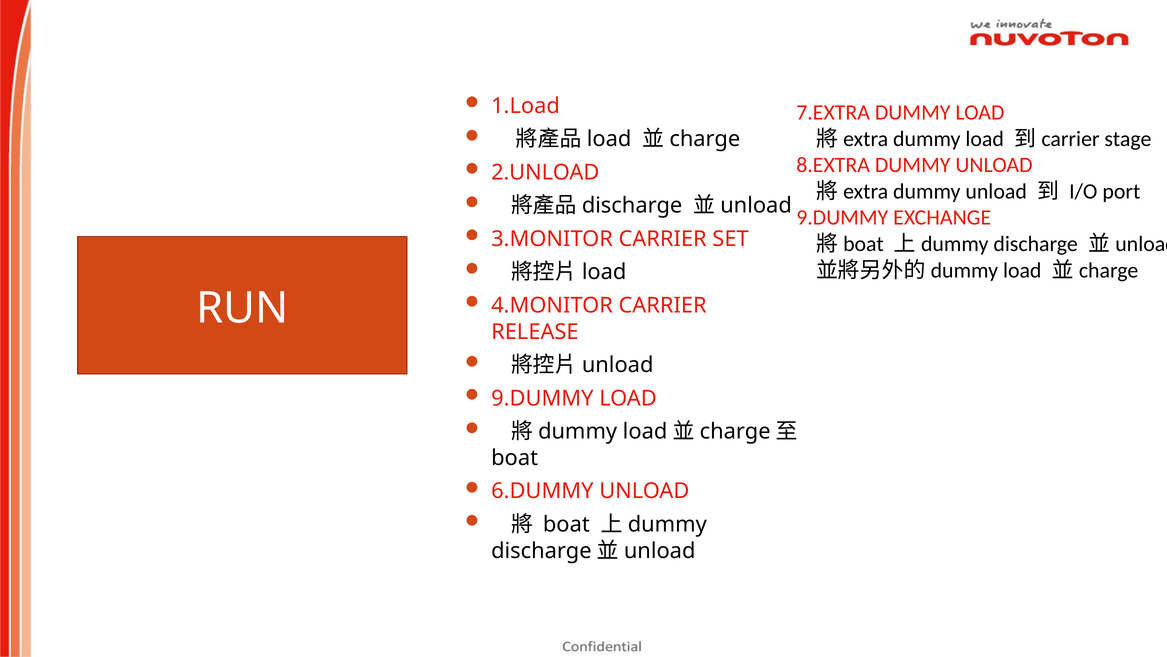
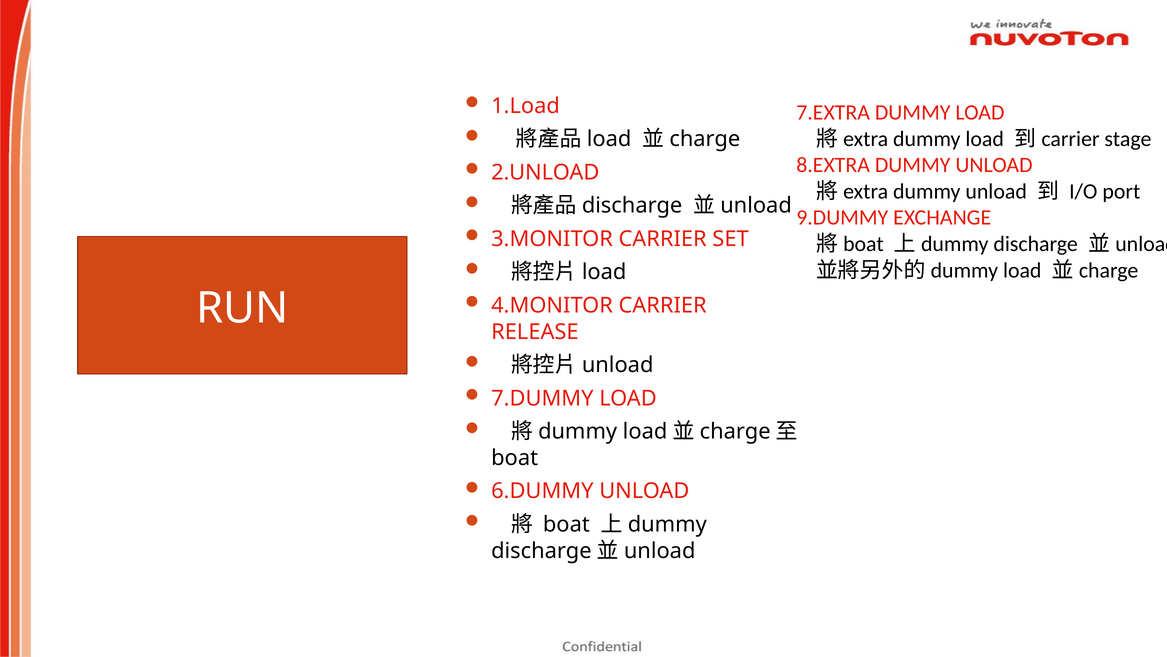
9.DUMMY at (542, 398): 9.DUMMY -> 7.DUMMY
